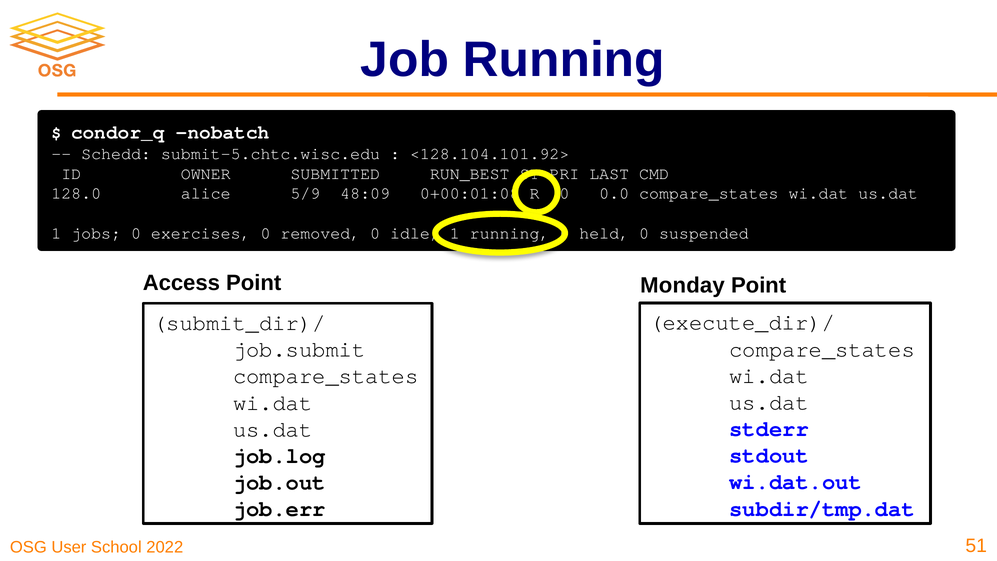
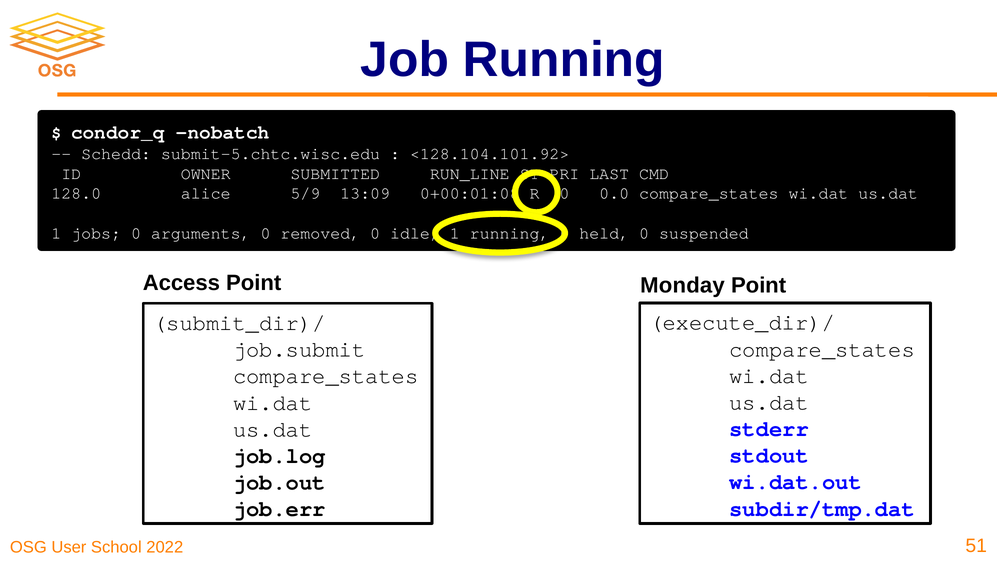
RUN_BEST: RUN_BEST -> RUN_LINE
48:09: 48:09 -> 13:09
exercises: exercises -> arguments
